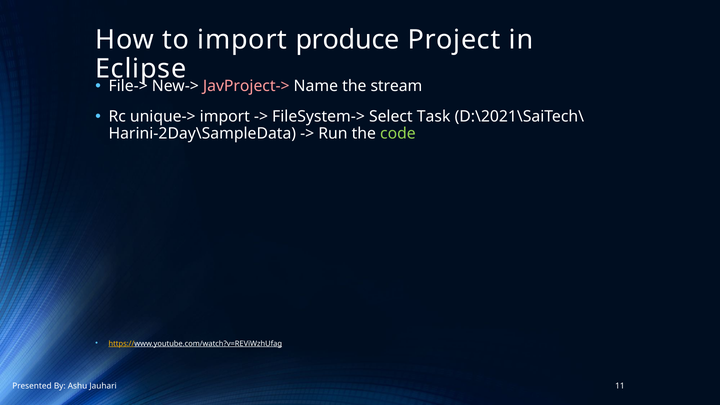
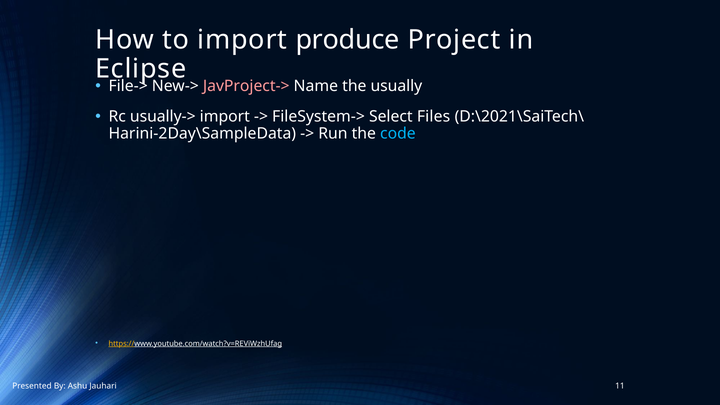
stream: stream -> usually
unique->: unique-> -> usually->
Task: Task -> Files
code colour: light green -> light blue
